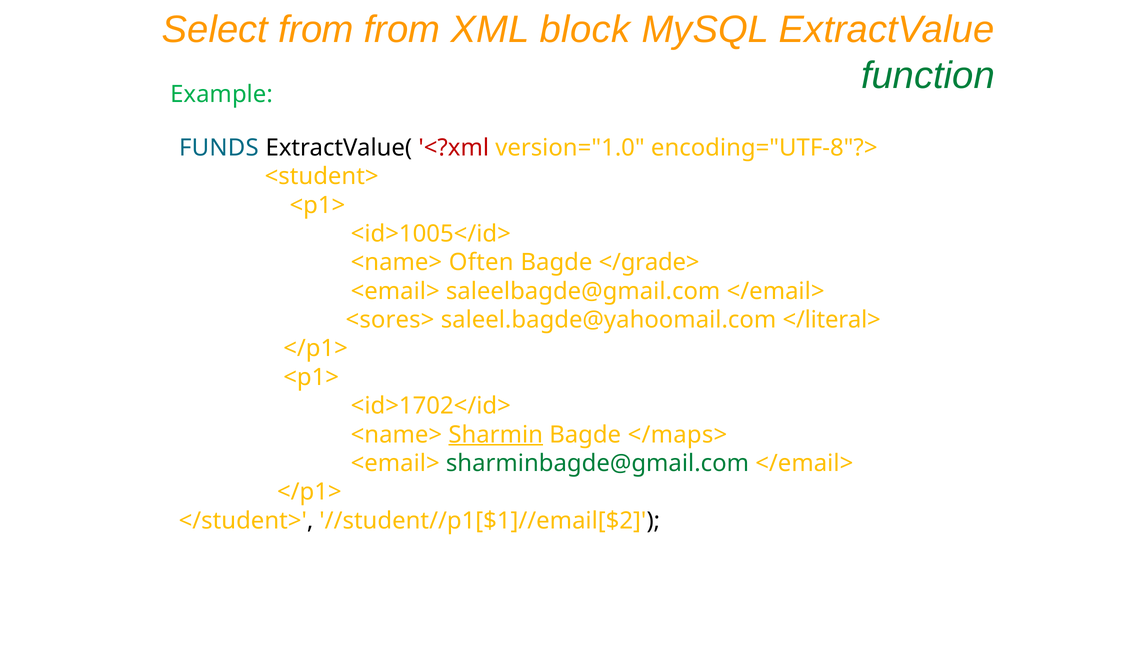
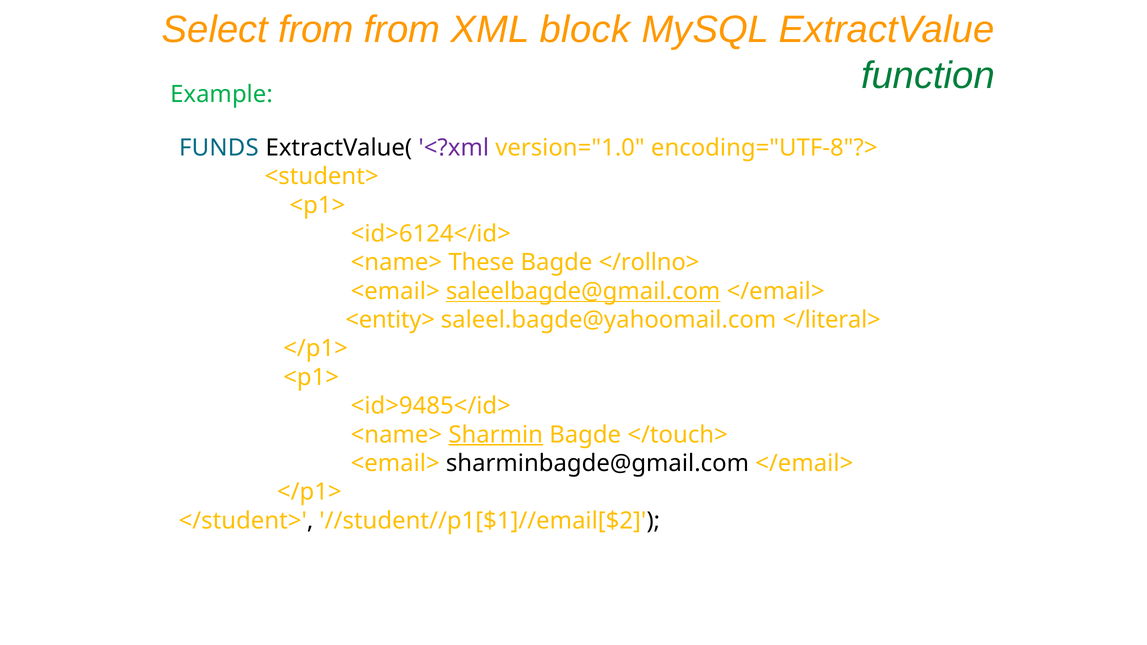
<?xml colour: red -> purple
<id>1005</id>: <id>1005</id> -> <id>6124</id>
Often: Often -> These
</grade>: </grade> -> </rollno>
saleelbagde@gmail.com underline: none -> present
<sores>: <sores> -> <entity>
<id>1702</id>: <id>1702</id> -> <id>9485</id>
</maps>: </maps> -> </touch>
sharminbagde@gmail.com colour: green -> black
